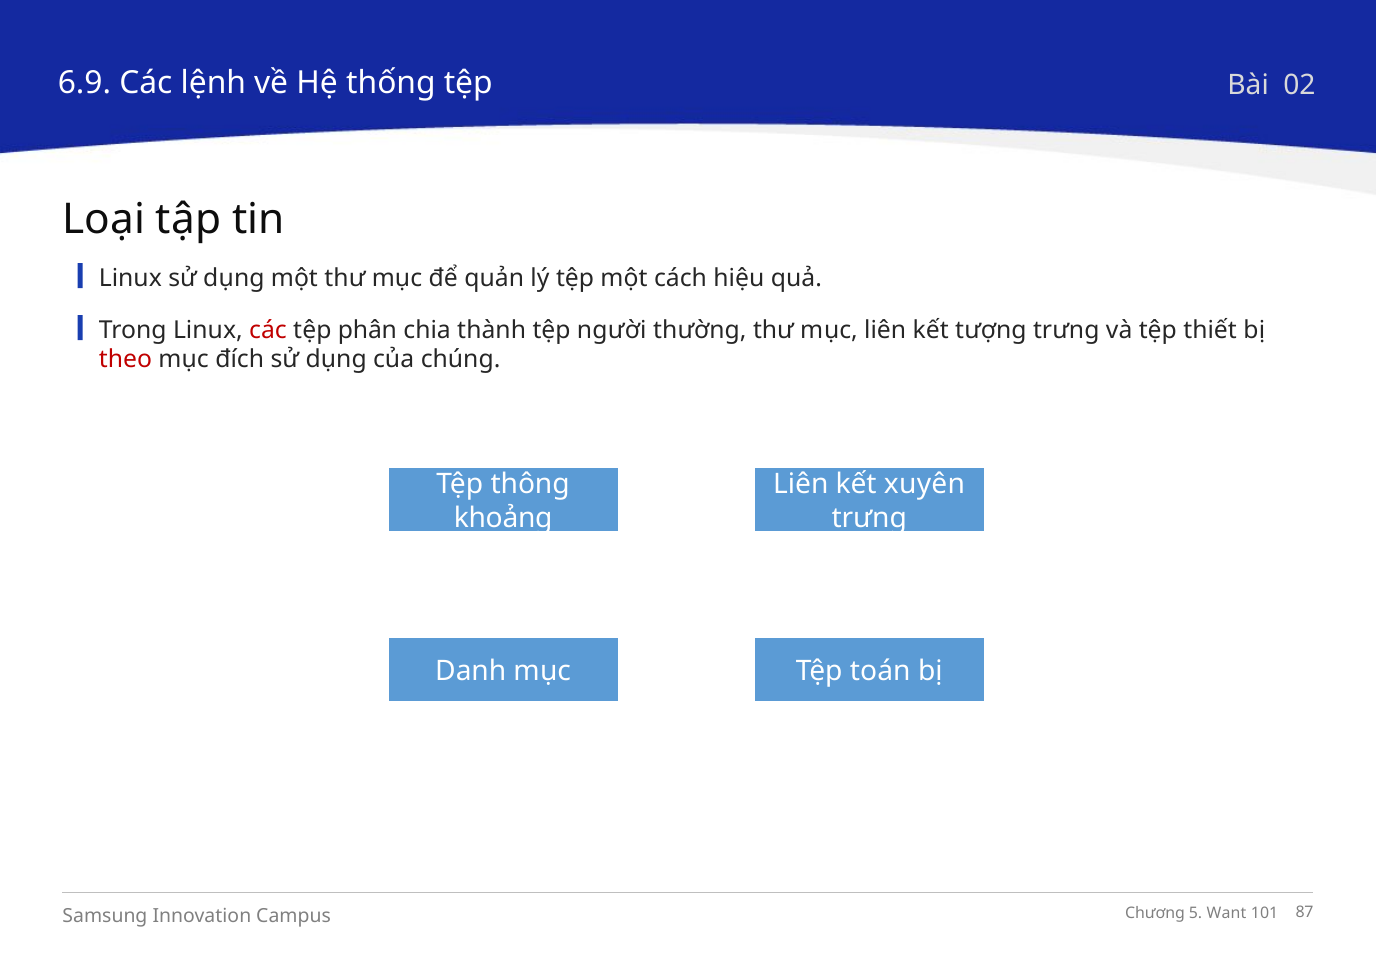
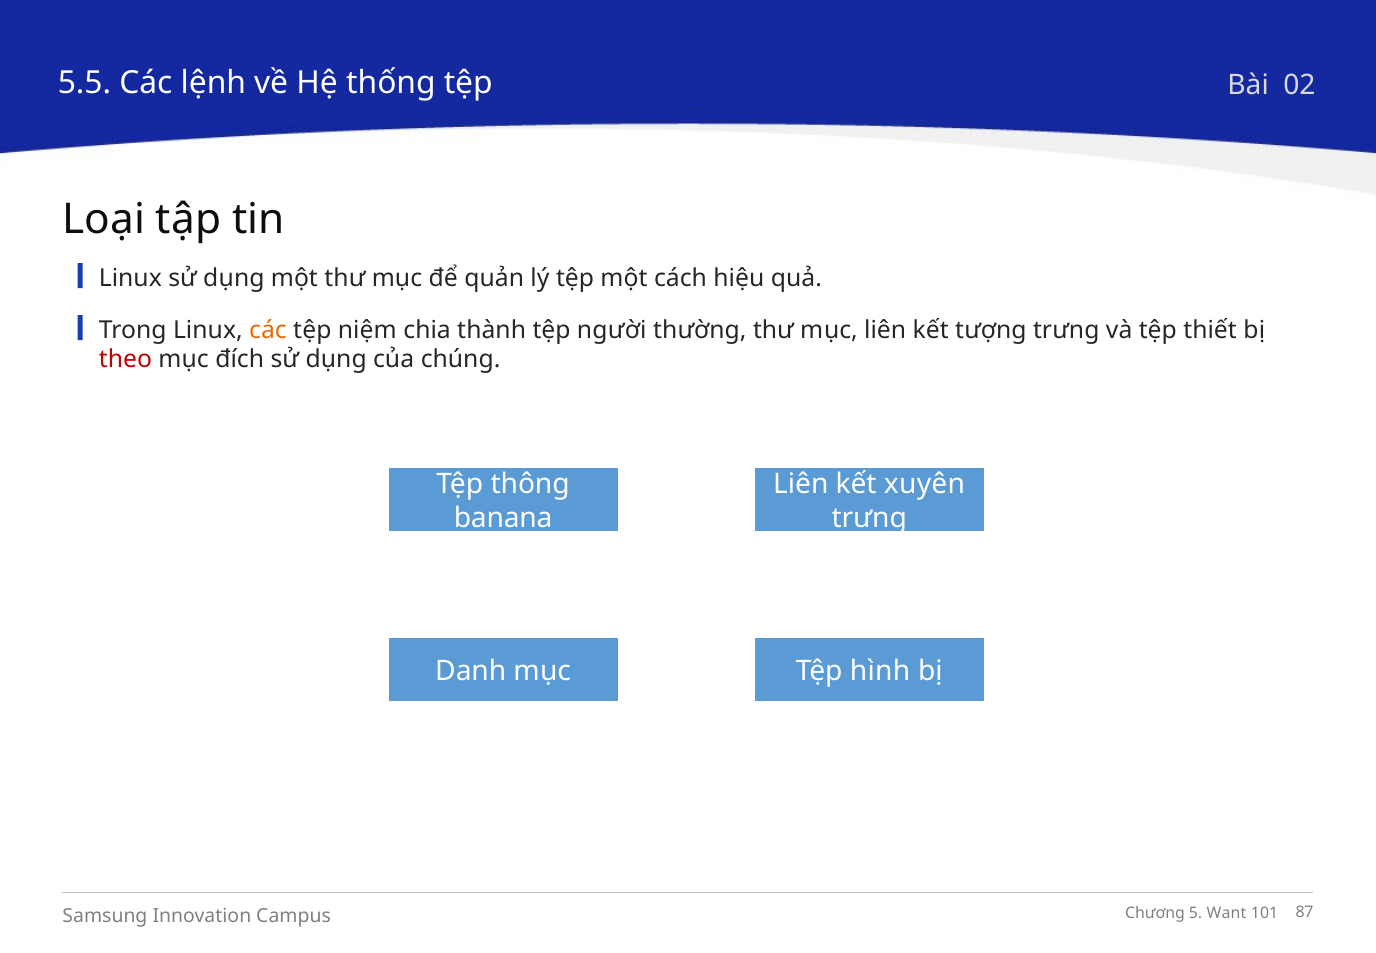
6.9: 6.9 -> 5.5
các at (268, 330) colour: red -> orange
phân: phân -> niệm
khoảng: khoảng -> banana
toán: toán -> hình
